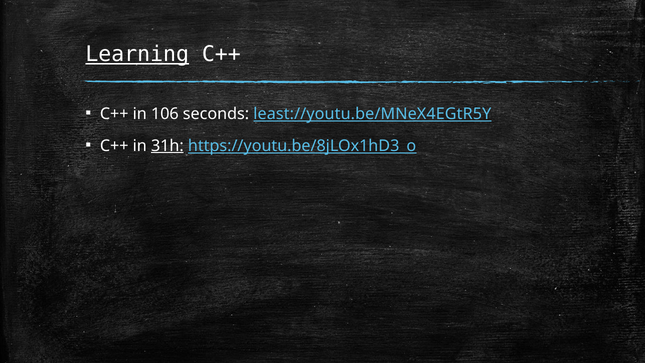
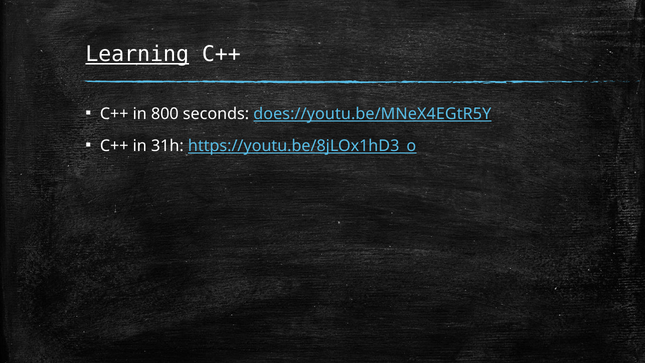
106: 106 -> 800
least://youtu.be/MNeX4EGtR5Y: least://youtu.be/MNeX4EGtR5Y -> does://youtu.be/MNeX4EGtR5Y
31h underline: present -> none
